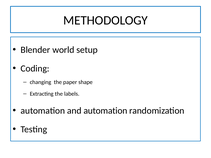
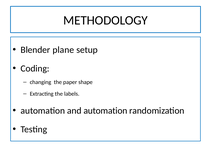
world: world -> plane
